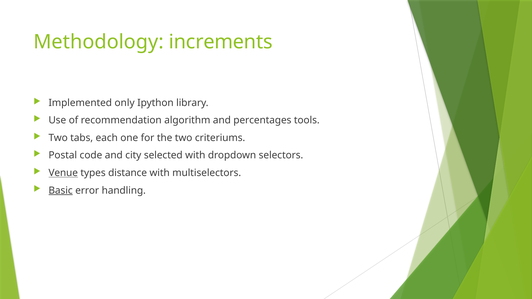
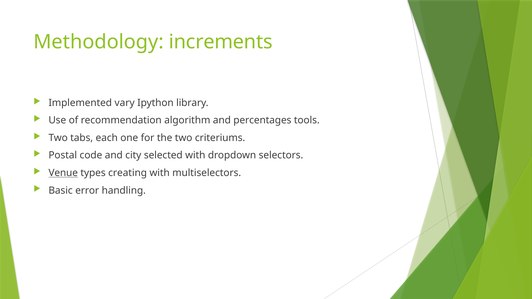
only: only -> vary
distance: distance -> creating
Basic underline: present -> none
